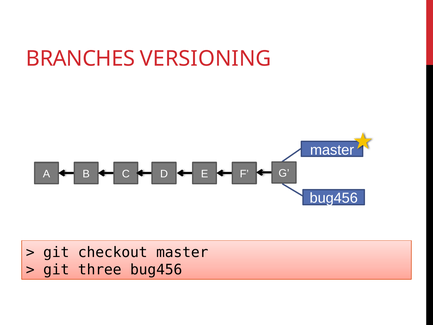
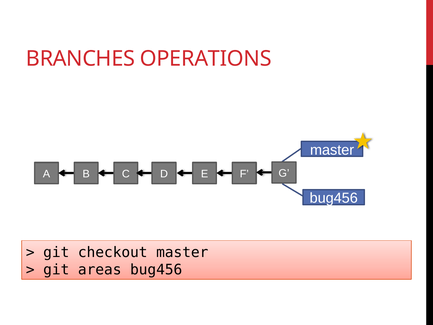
VERSIONING: VERSIONING -> OPERATIONS
three: three -> areas
